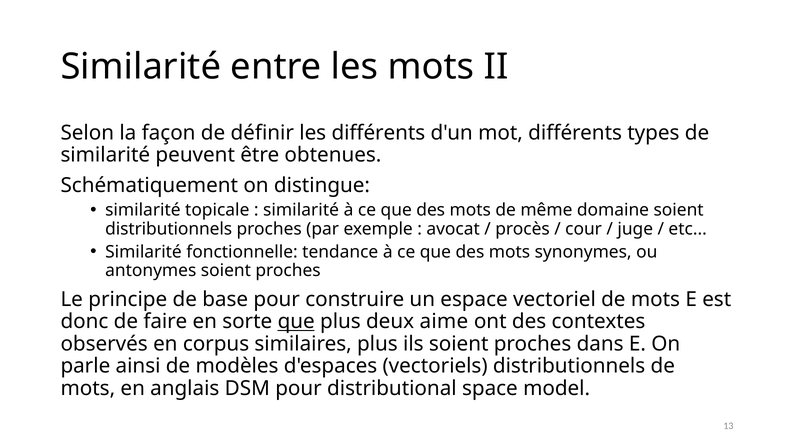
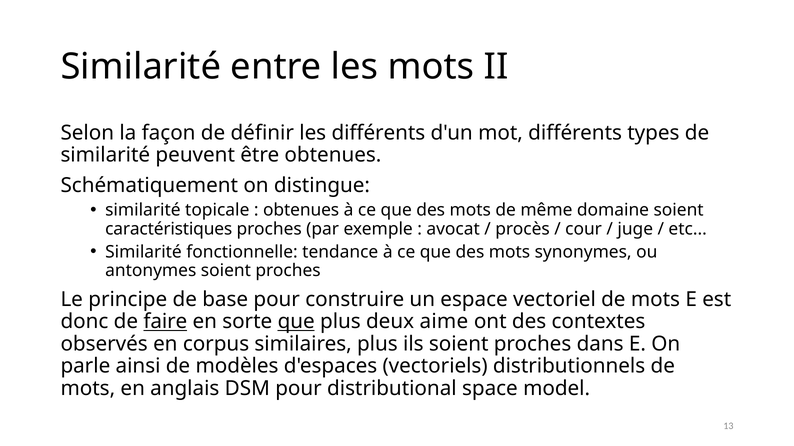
similarité at (301, 210): similarité -> obtenues
distributionnels at (169, 229): distributionnels -> caractéristiques
faire underline: none -> present
